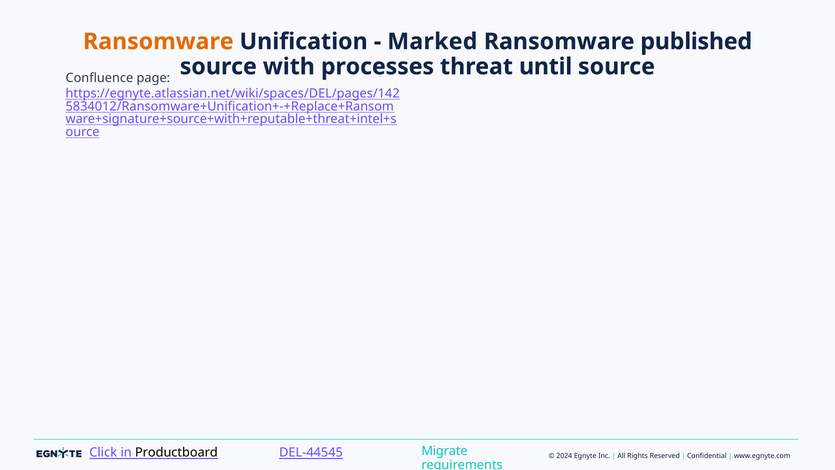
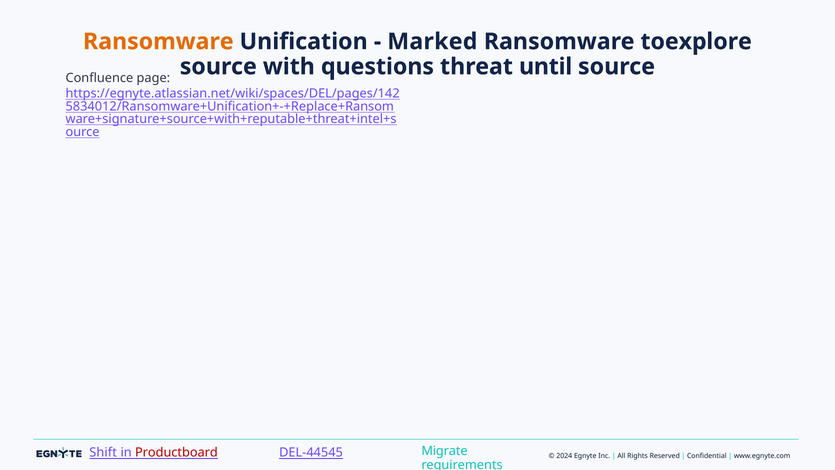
published: published -> toexplore
processes: processes -> questions
Click: Click -> Shift
Productboard colour: black -> red
